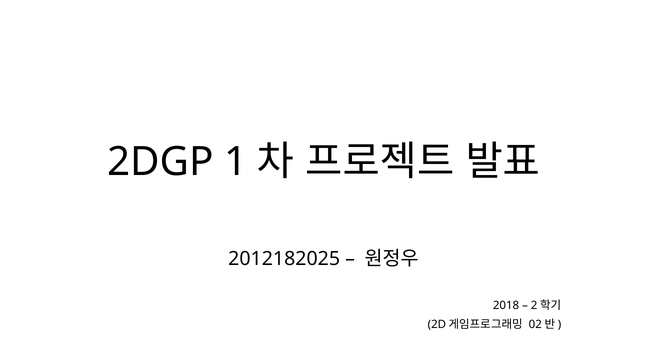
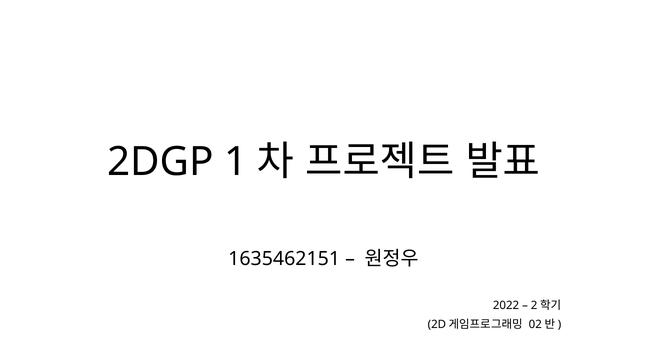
2012182025: 2012182025 -> 1635462151
2018: 2018 -> 2022
